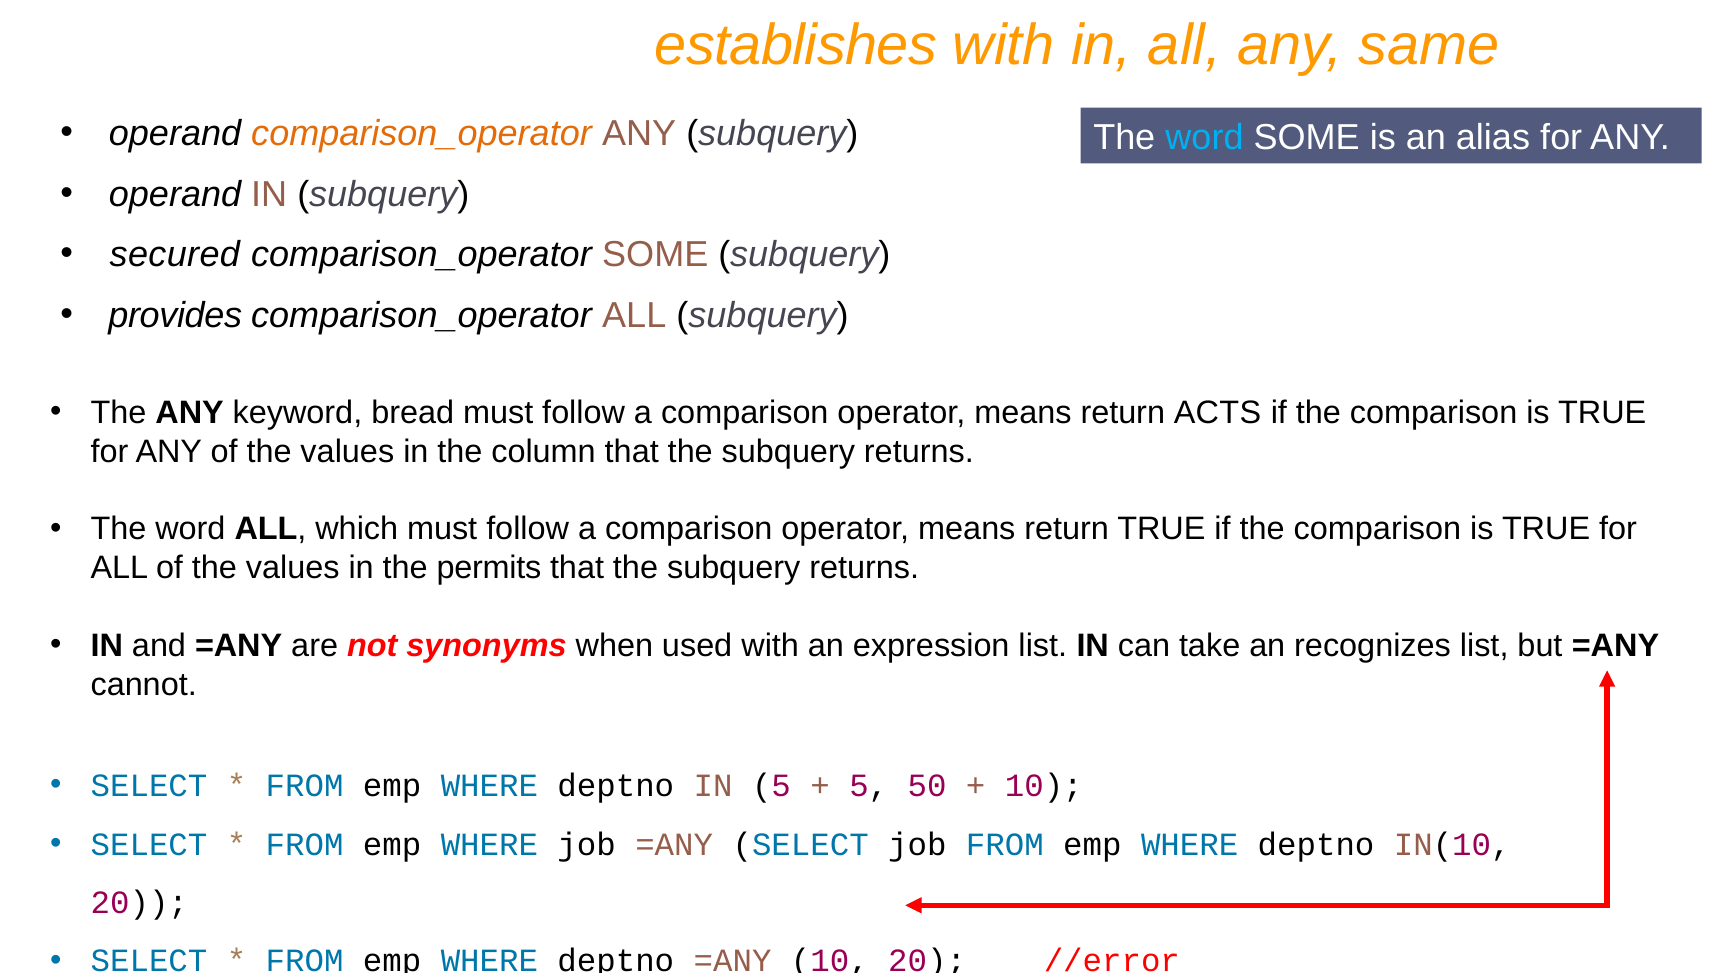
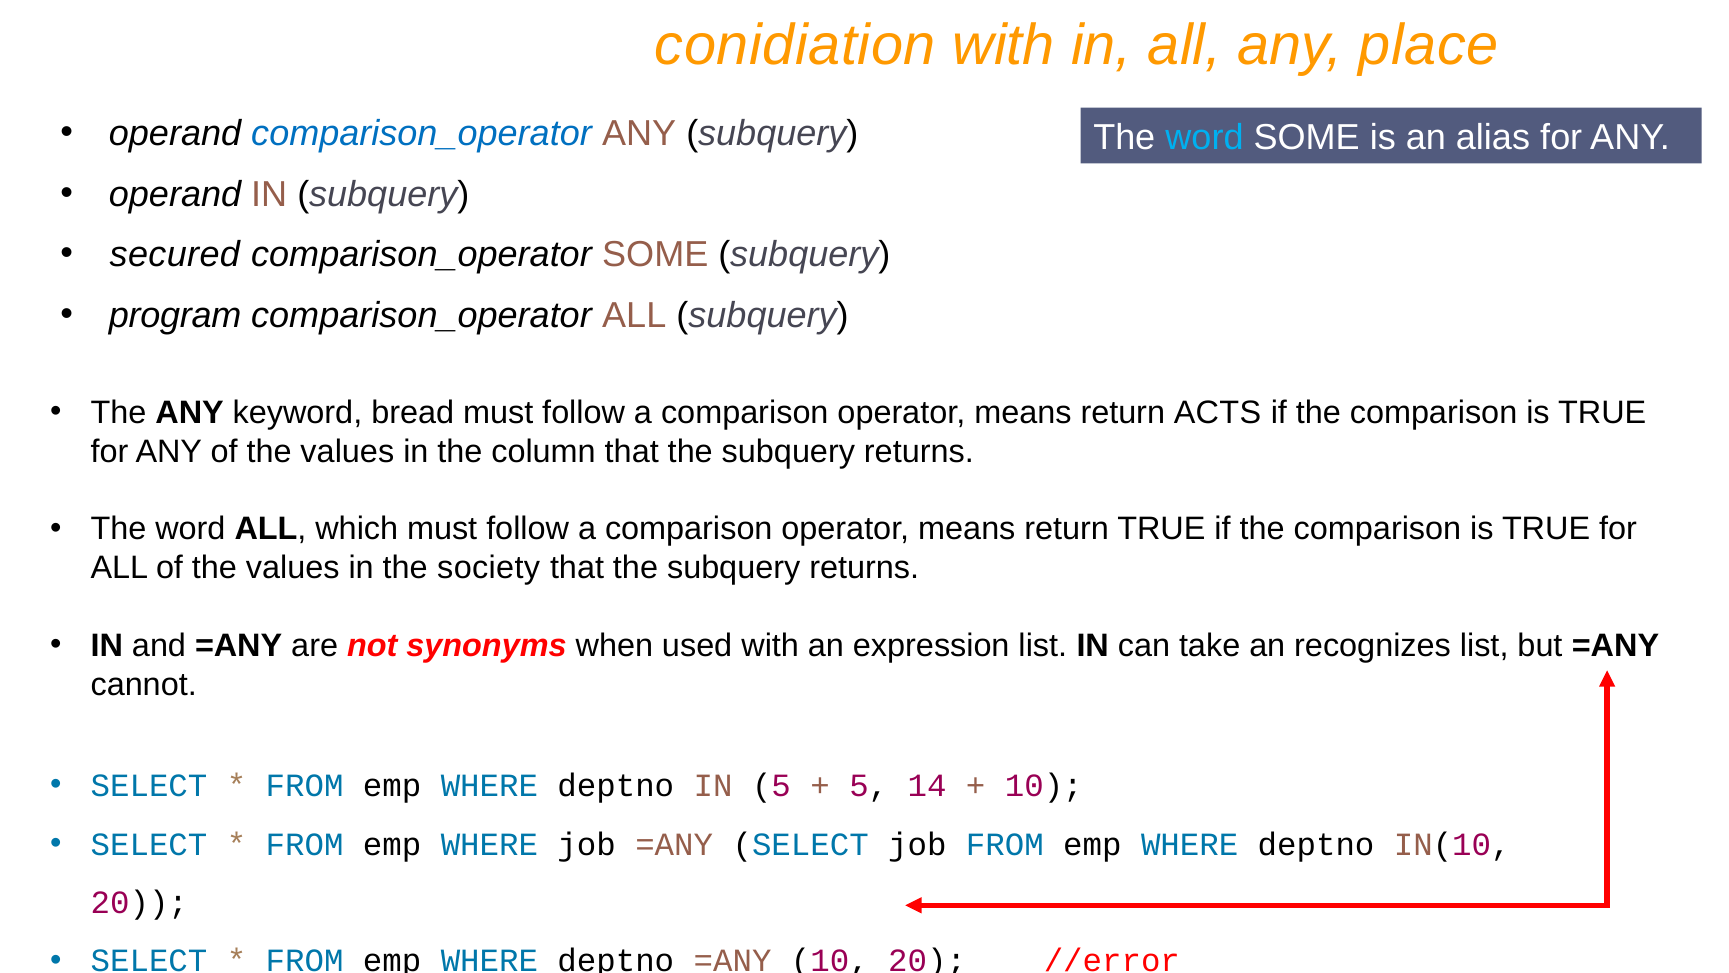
establishes: establishes -> conidiation
same: same -> place
comparison_operator at (422, 134) colour: orange -> blue
provides: provides -> program
permits: permits -> society
50: 50 -> 14
